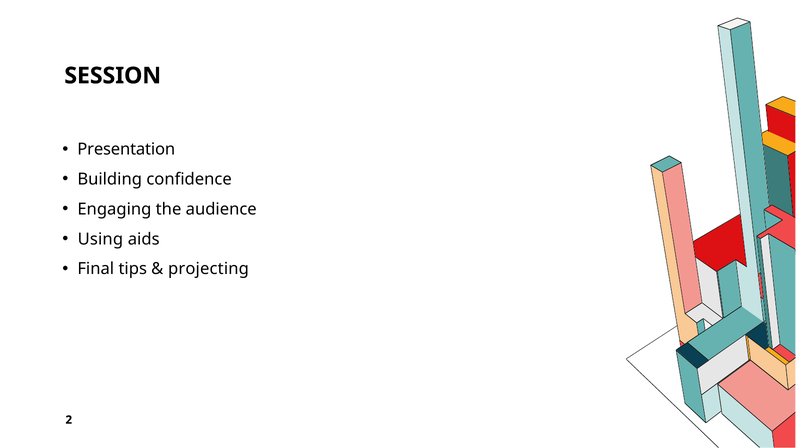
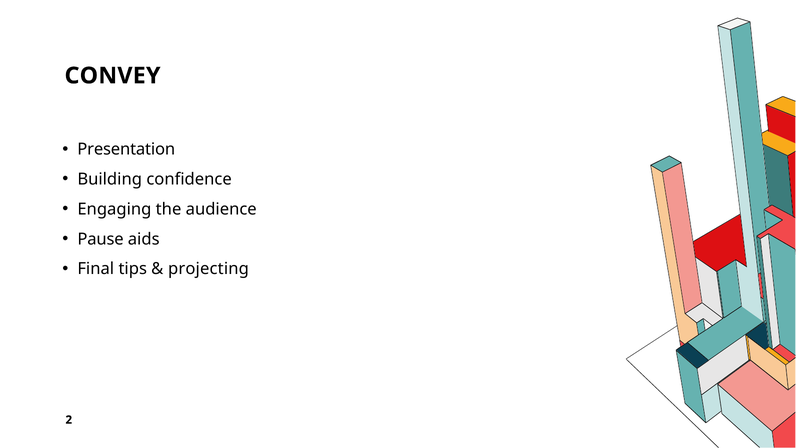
SESSION: SESSION -> CONVEY
Using: Using -> Pause
